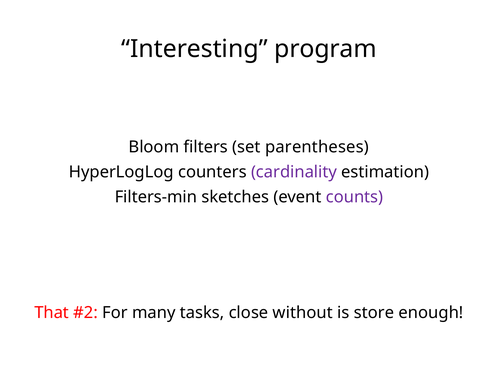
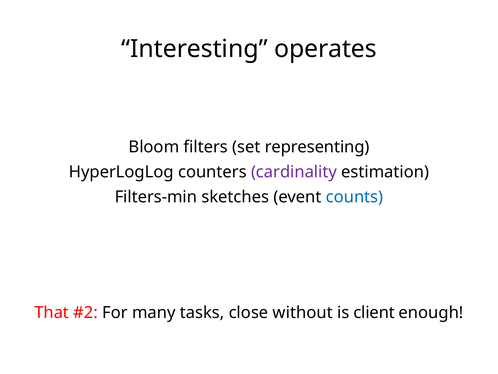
program: program -> operates
parentheses: parentheses -> representing
counts colour: purple -> blue
store: store -> client
